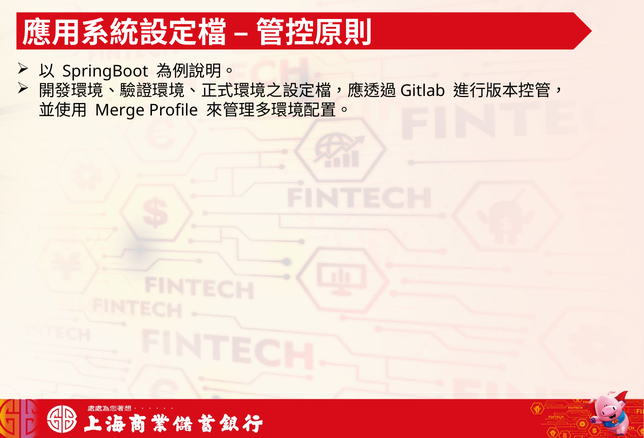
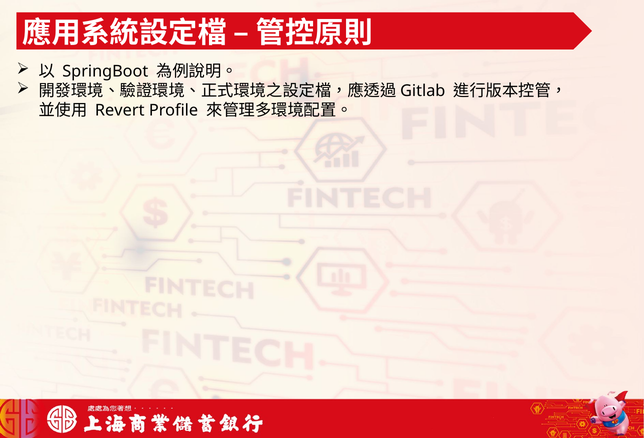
Merge: Merge -> Revert
